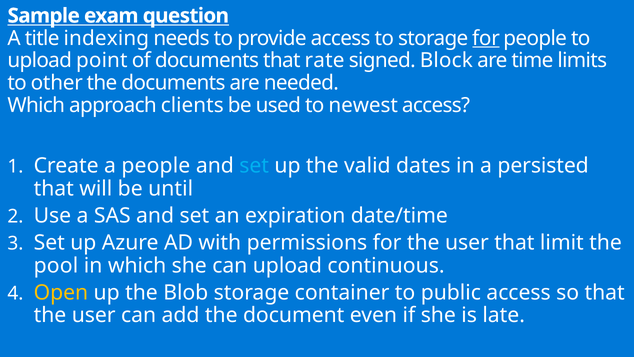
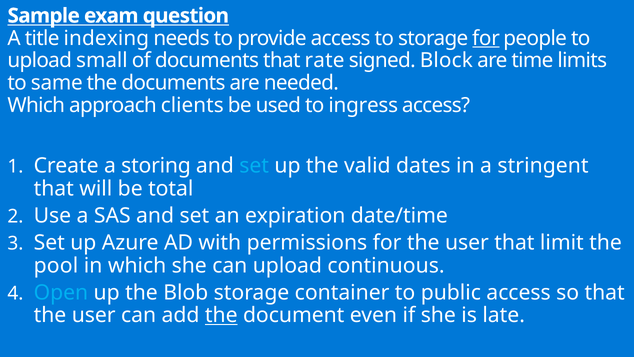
point: point -> small
other: other -> same
newest: newest -> ingress
a people: people -> storing
persisted: persisted -> stringent
until: until -> total
Open colour: yellow -> light blue
the at (221, 315) underline: none -> present
